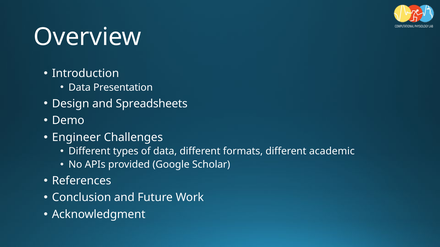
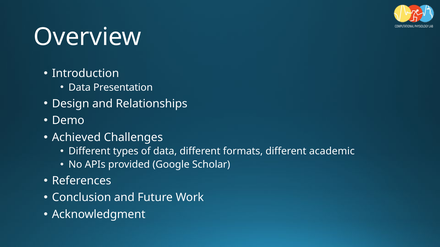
Spreadsheets: Spreadsheets -> Relationships
Engineer: Engineer -> Achieved
